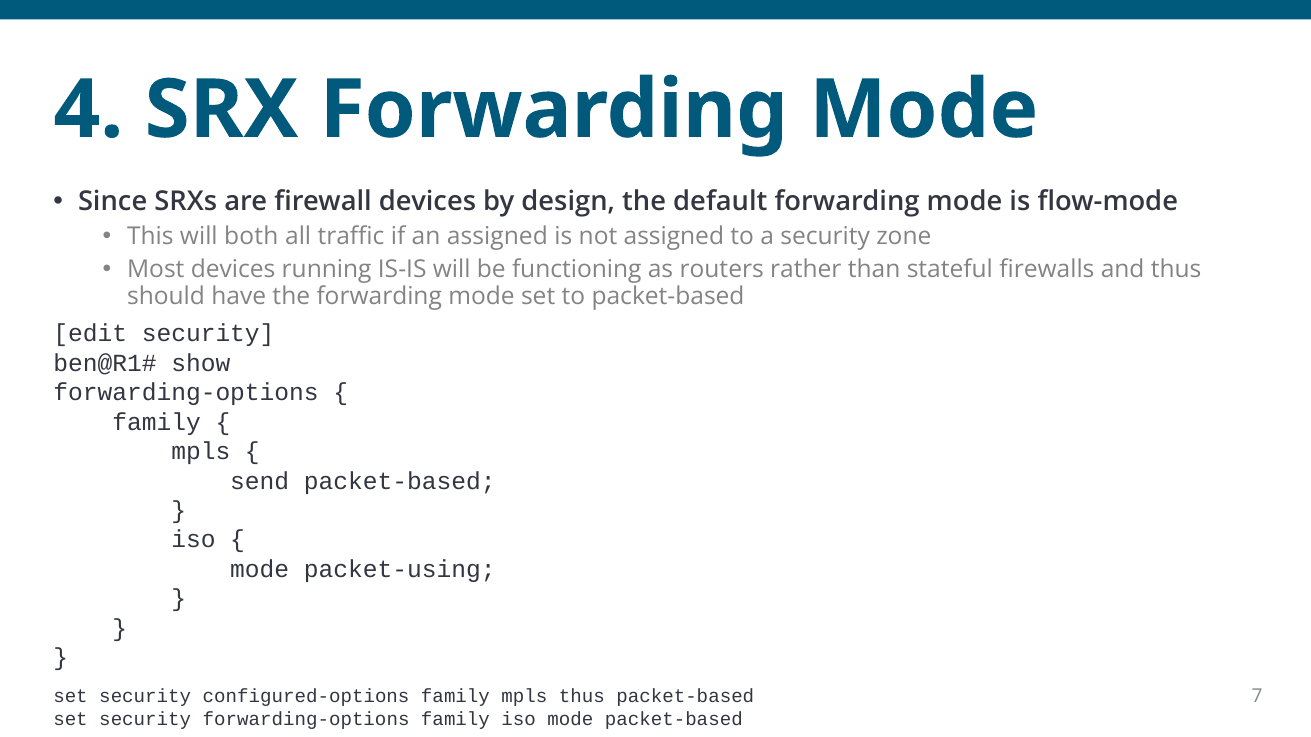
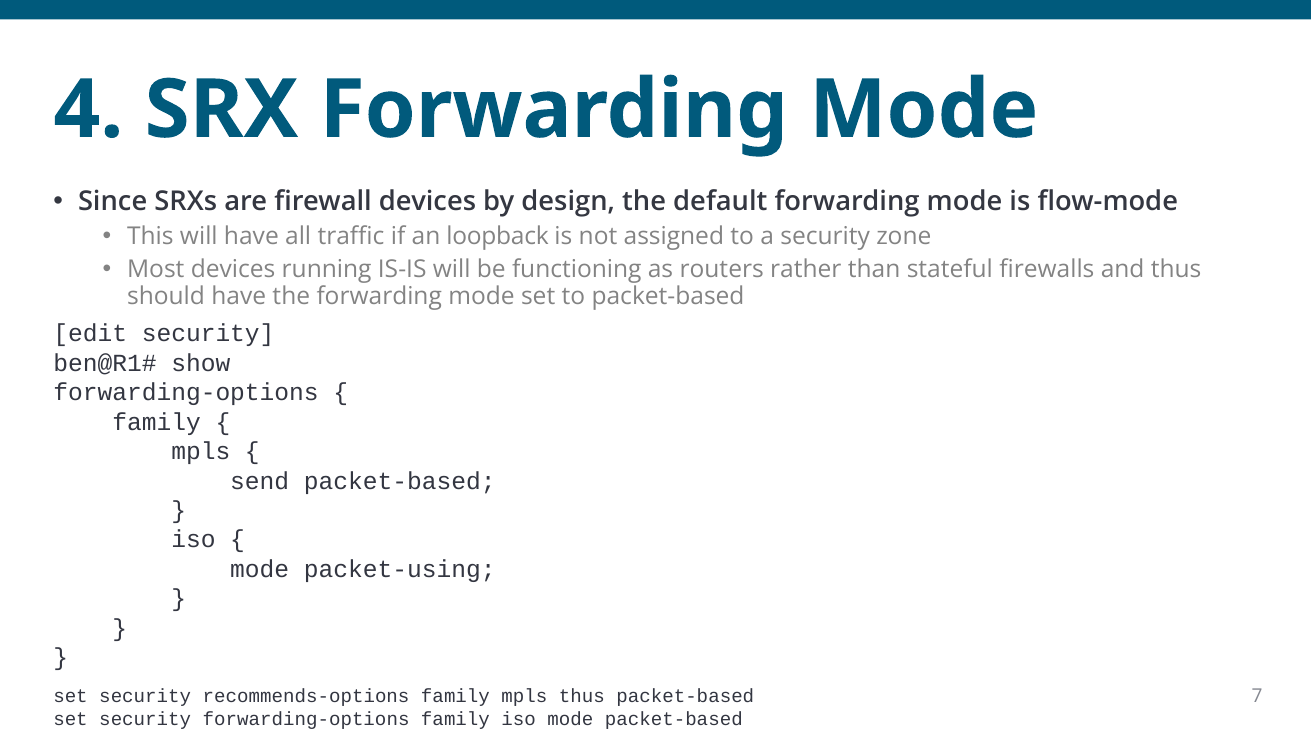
will both: both -> have
an assigned: assigned -> loopback
configured-options: configured-options -> recommends-options
